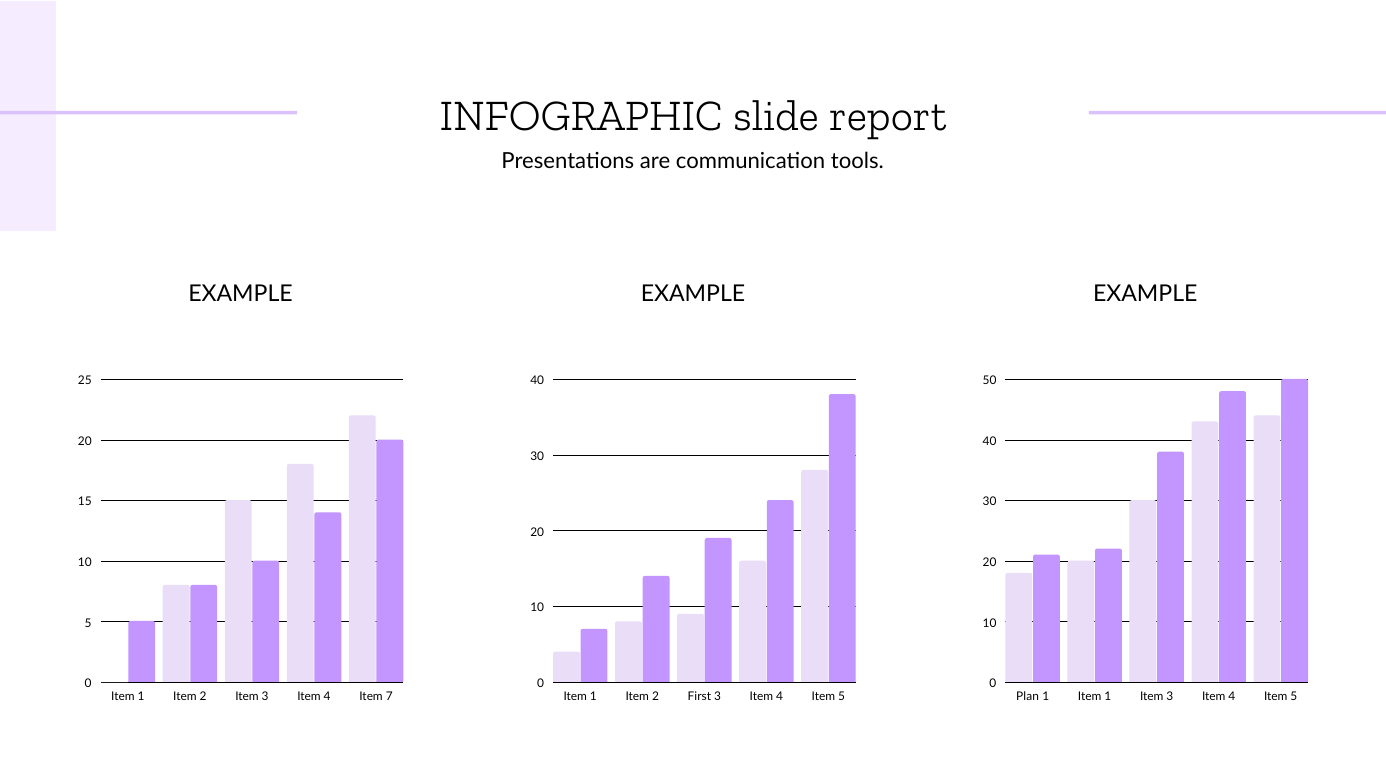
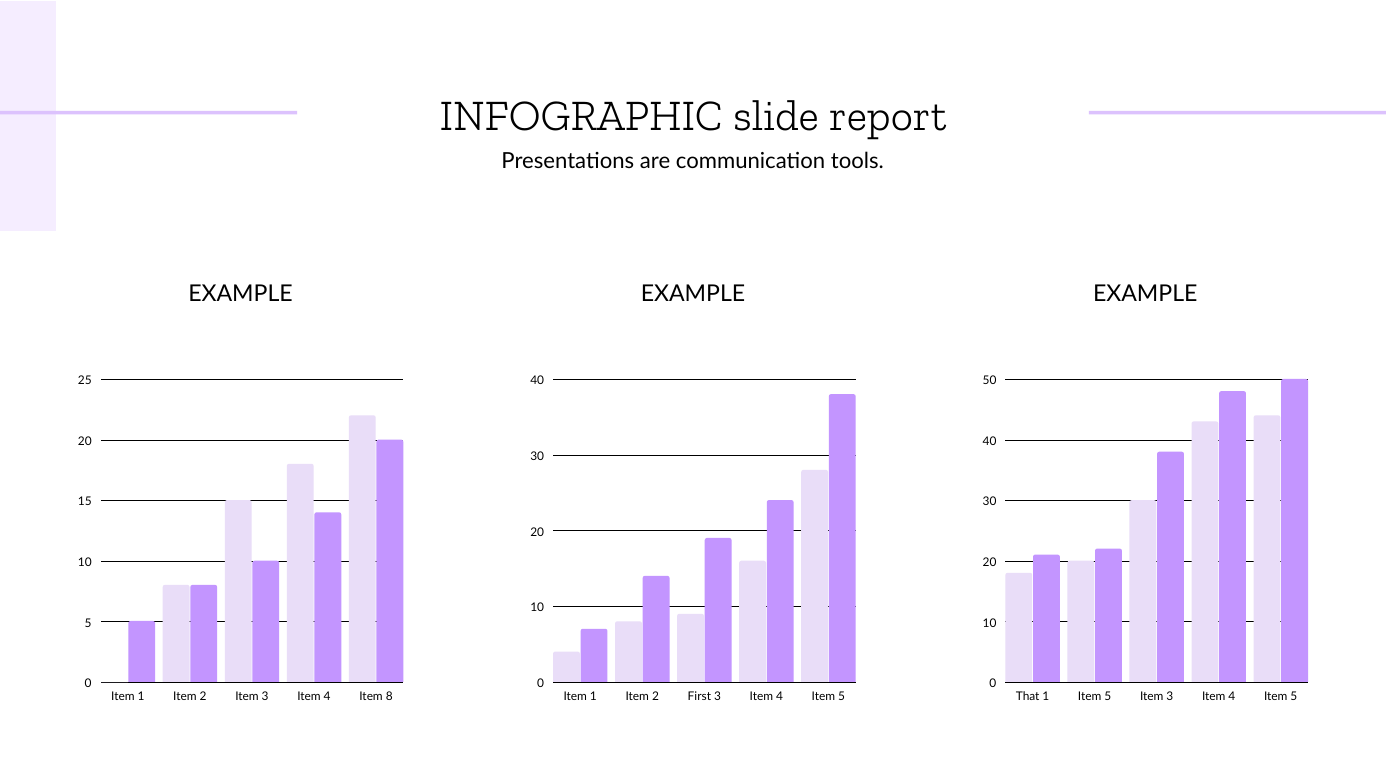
7: 7 -> 8
Plan: Plan -> That
1 Item 1: 1 -> 5
